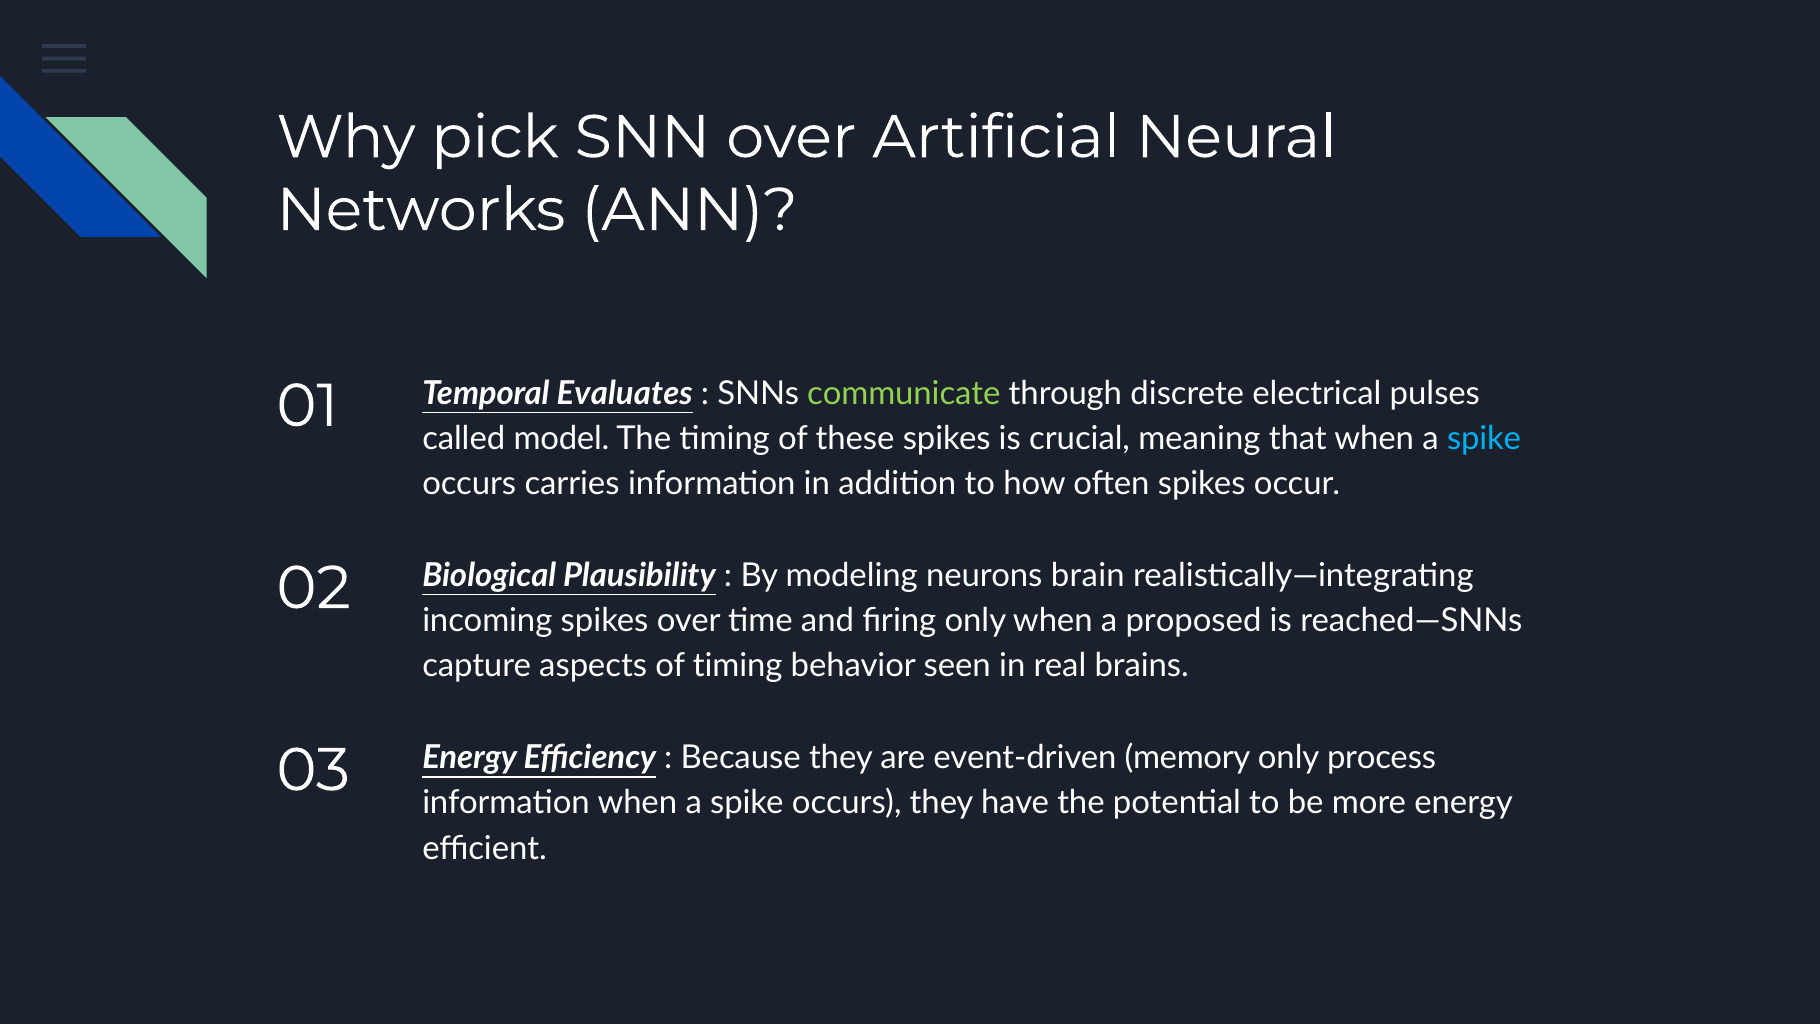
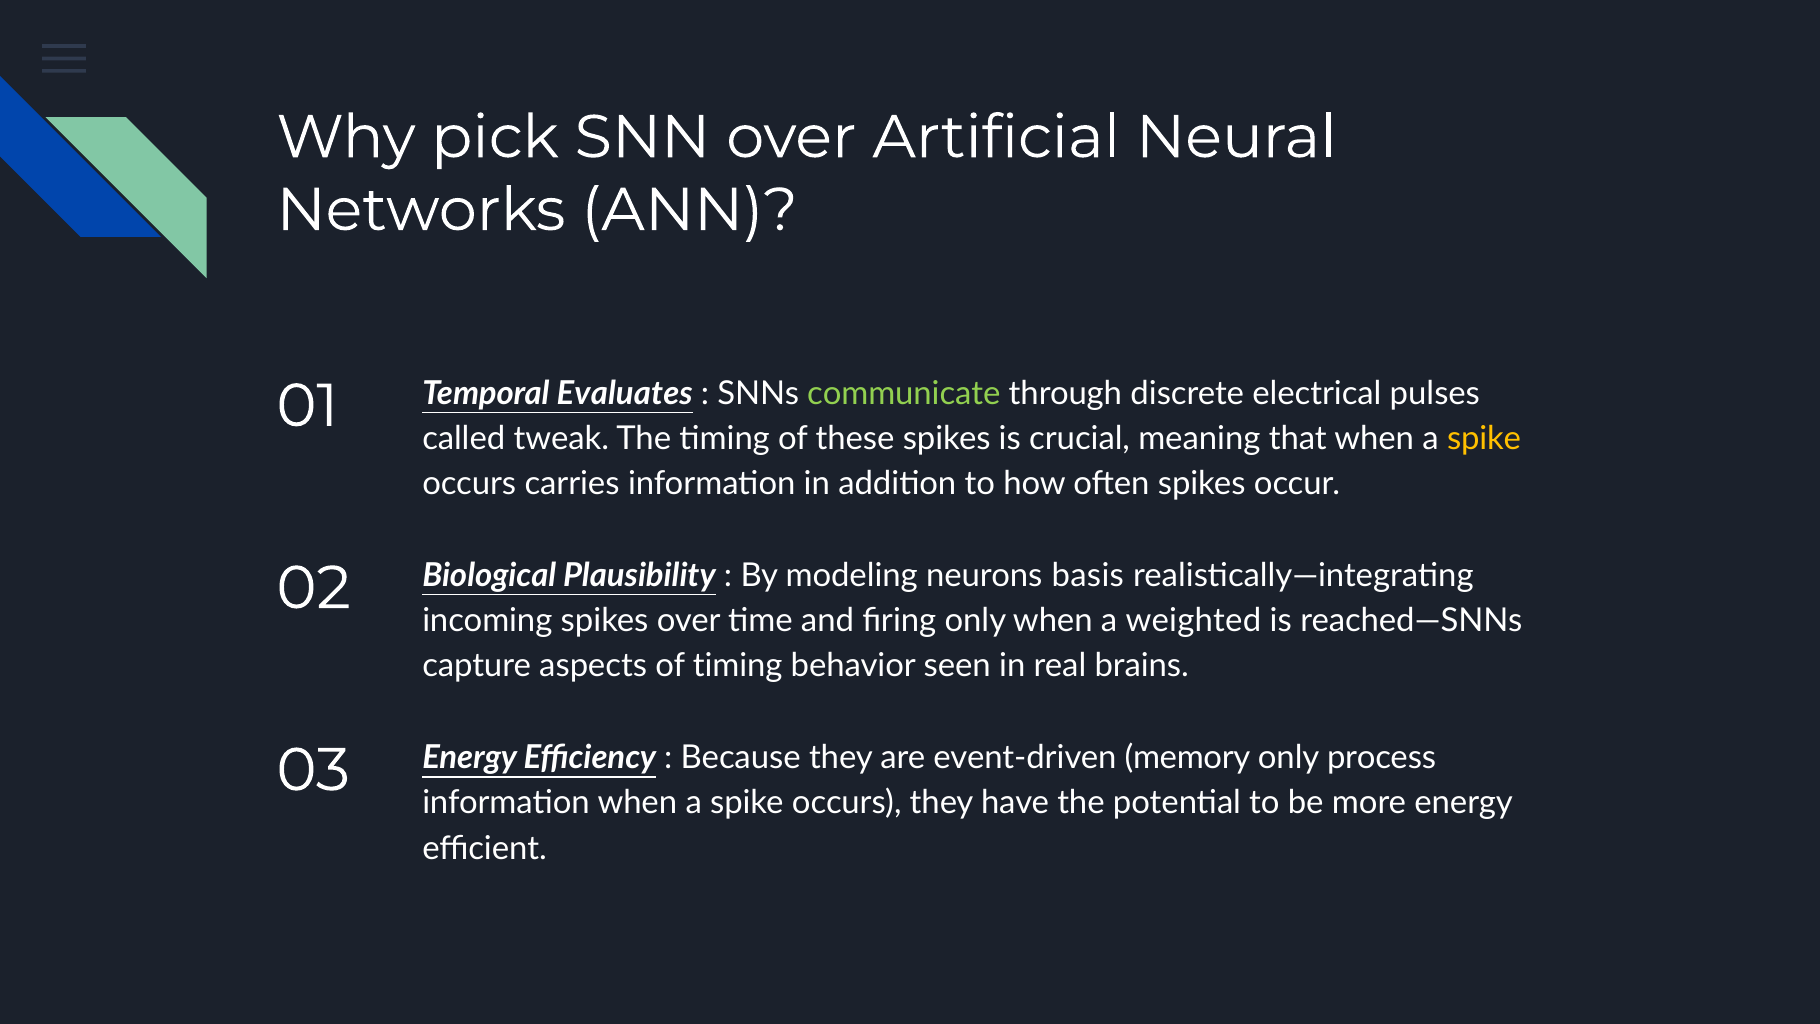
model: model -> tweak
spike at (1484, 439) colour: light blue -> yellow
brain: brain -> basis
proposed: proposed -> weighted
